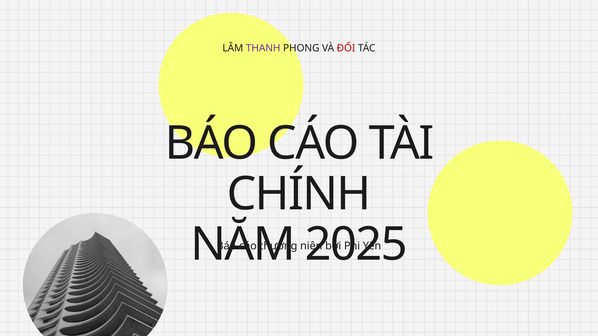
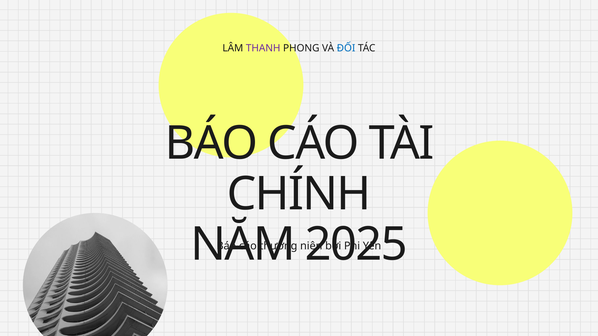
ĐỐI colour: red -> blue
